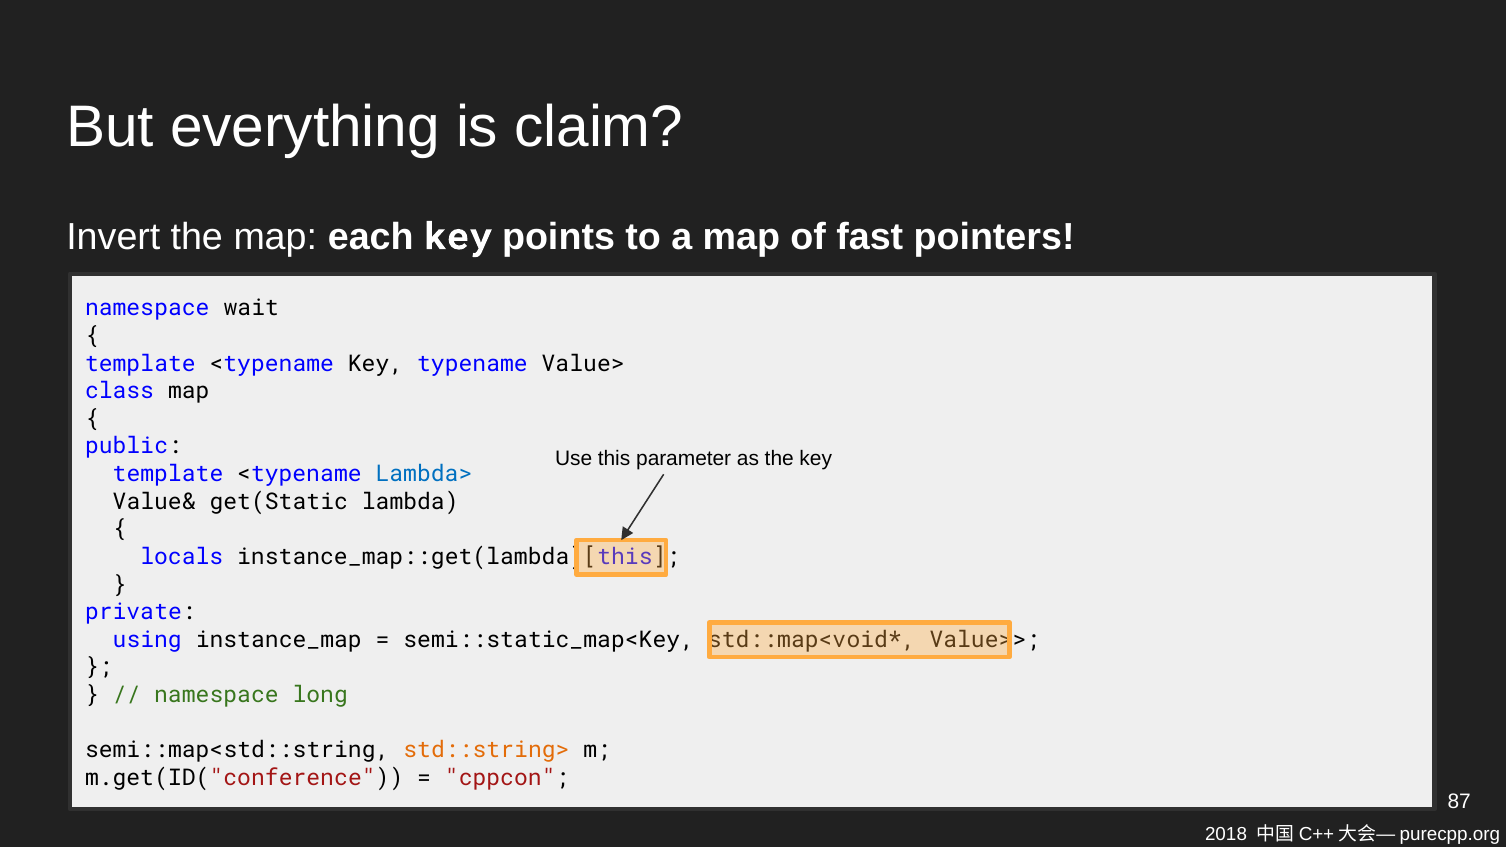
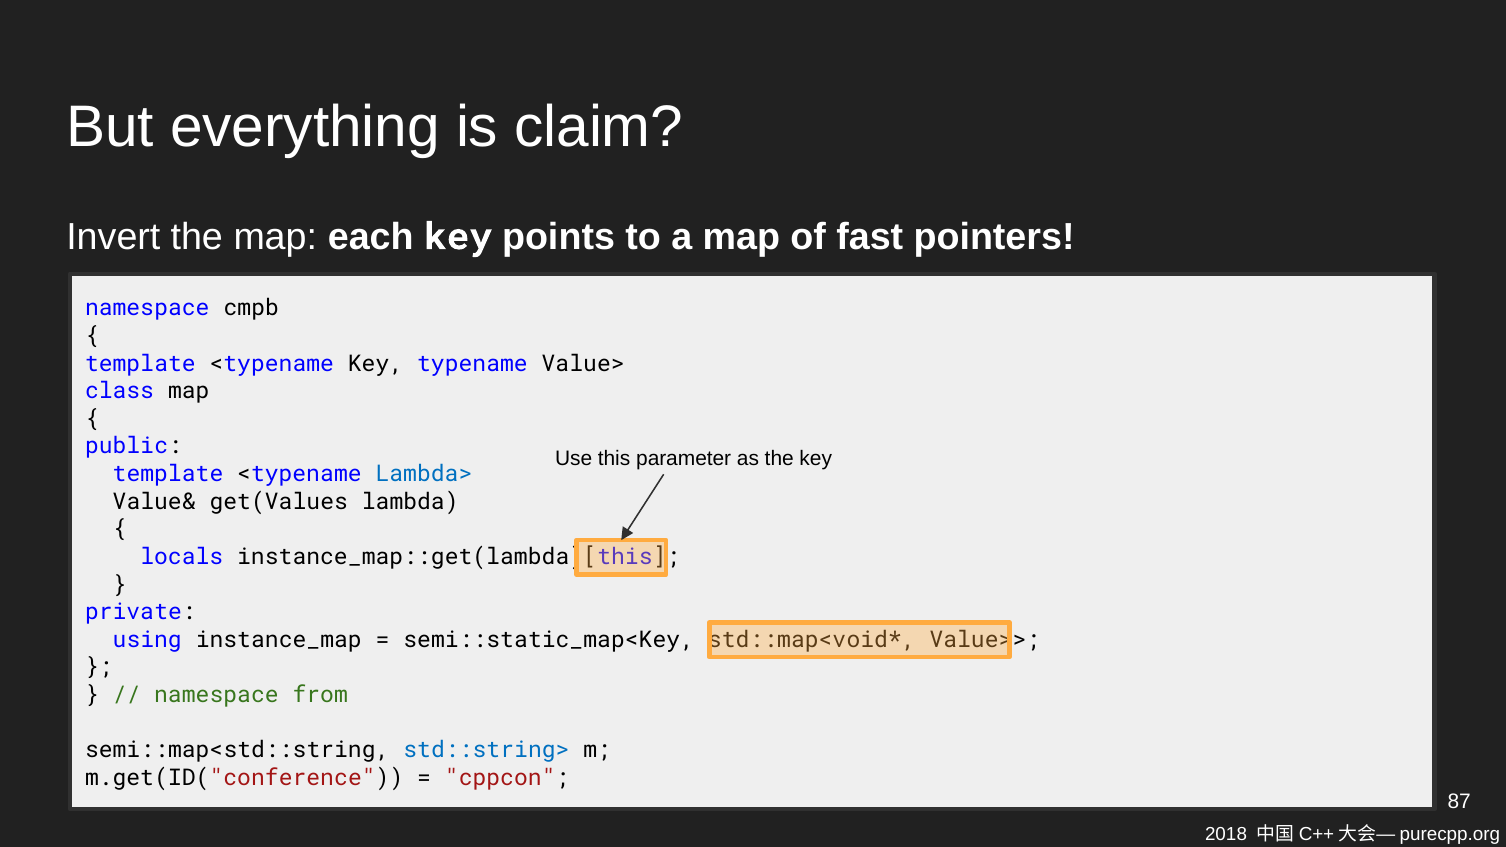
wait: wait -> cmpb
get(Static: get(Static -> get(Values
long: long -> from
std::string> colour: orange -> blue
